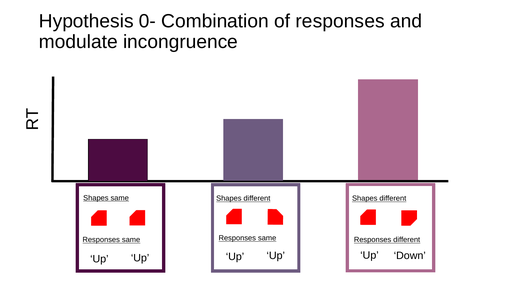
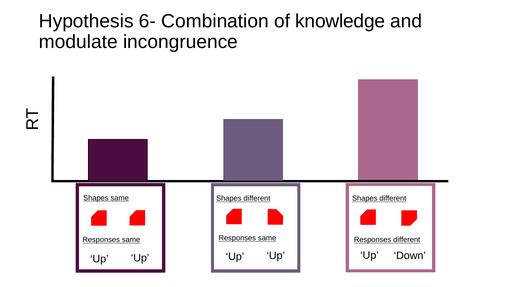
0-: 0- -> 6-
of responses: responses -> knowledge
